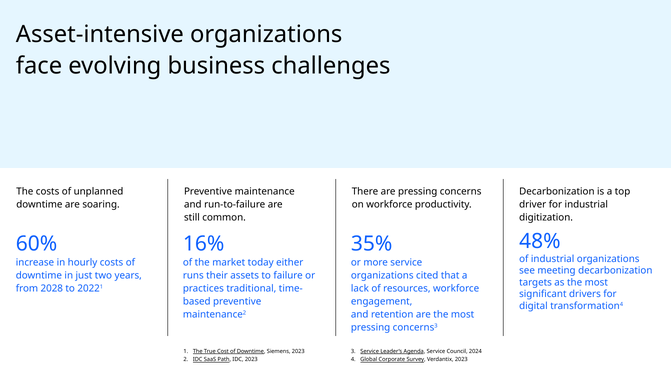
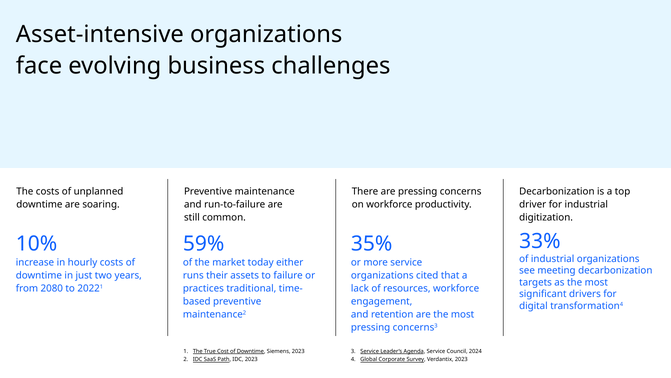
48%: 48% -> 33%
16%: 16% -> 59%
60%: 60% -> 10%
2028: 2028 -> 2080
